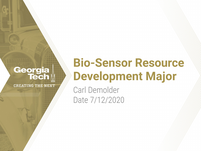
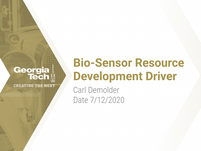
Major: Major -> Driver
